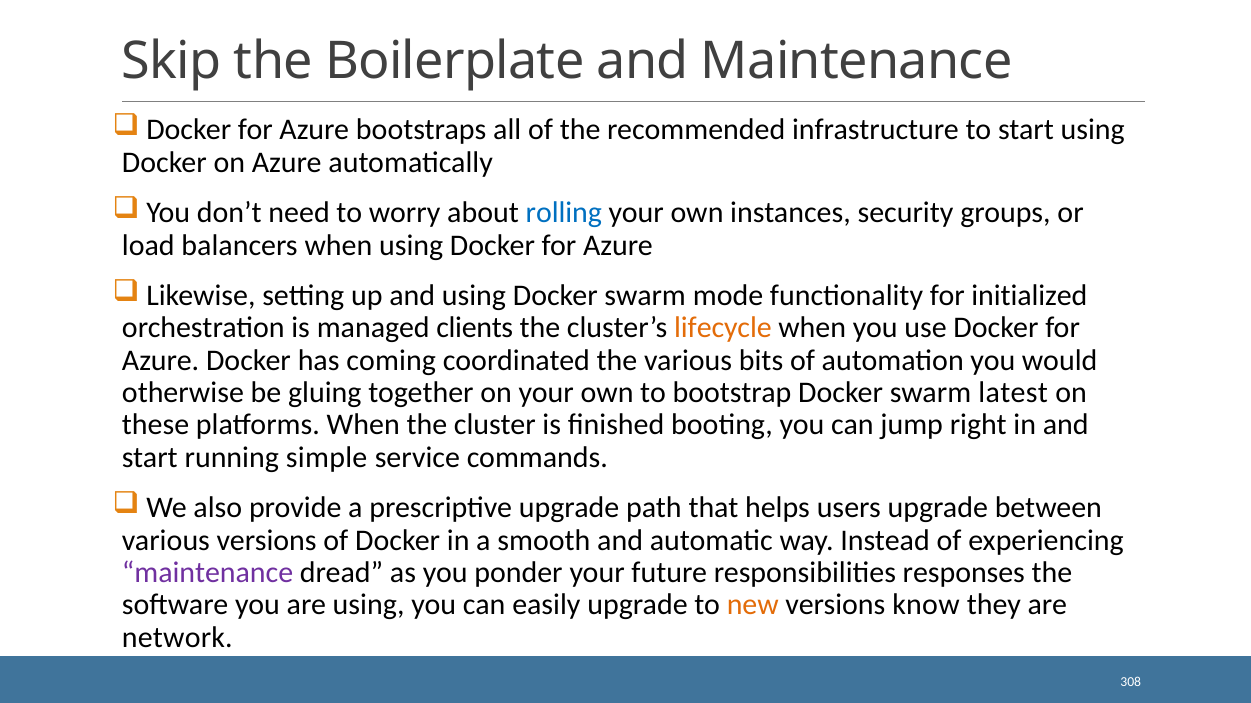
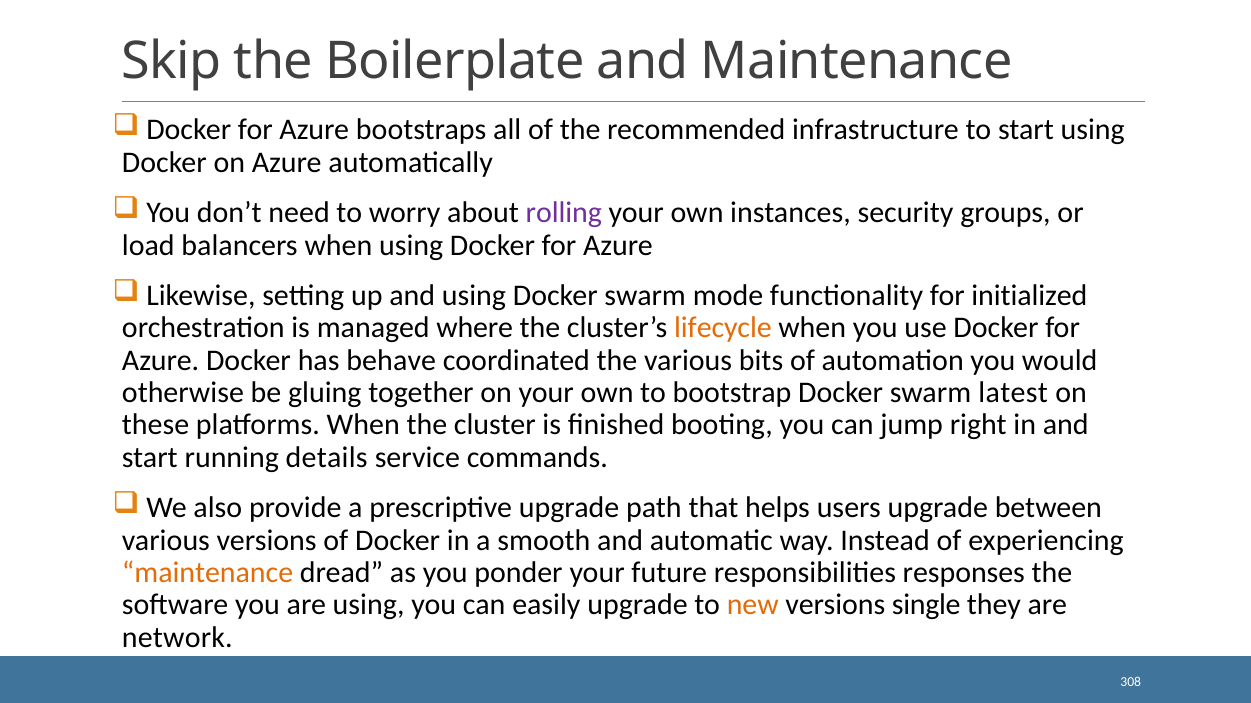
rolling colour: blue -> purple
clients: clients -> where
coming: coming -> behave
simple: simple -> details
maintenance at (208, 573) colour: purple -> orange
know: know -> single
